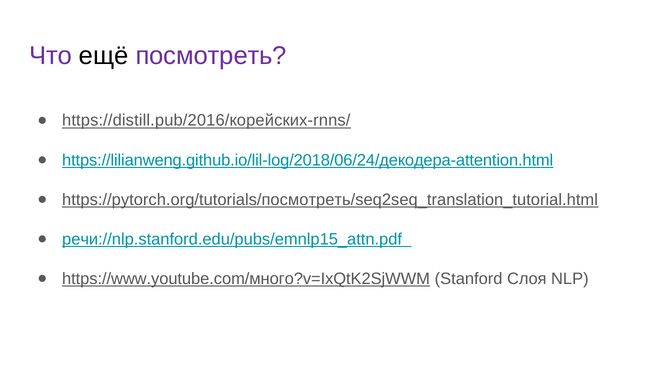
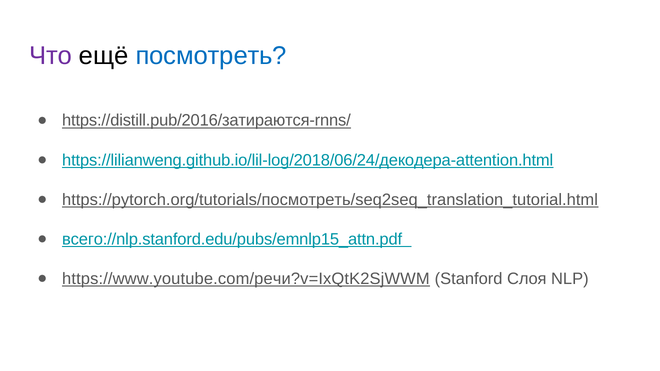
посмотреть colour: purple -> blue
https://distill.pub/2016/корейских-rnns/: https://distill.pub/2016/корейских-rnns/ -> https://distill.pub/2016/затираются-rnns/
речи://nlp.stanford.edu/pubs/emnlp15_attn.pdf: речи://nlp.stanford.edu/pubs/emnlp15_attn.pdf -> всего://nlp.stanford.edu/pubs/emnlp15_attn.pdf
https://www.youtube.com/много?v=IxQtK2SjWWM: https://www.youtube.com/много?v=IxQtK2SjWWM -> https://www.youtube.com/речи?v=IxQtK2SjWWM
